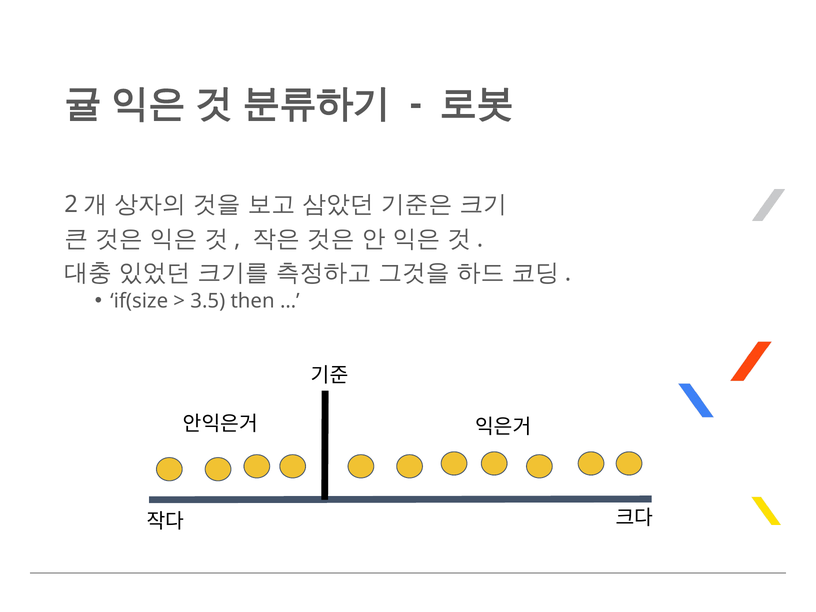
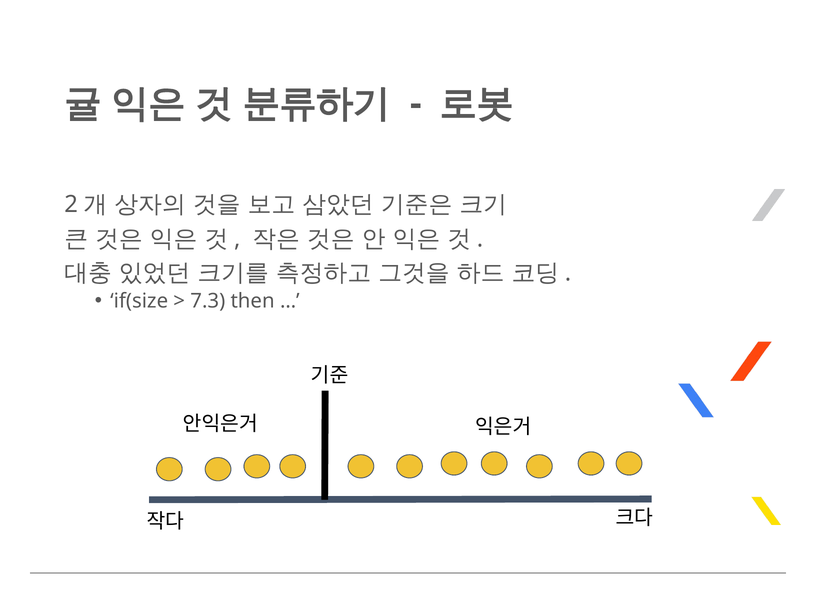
3.5: 3.5 -> 7.3
